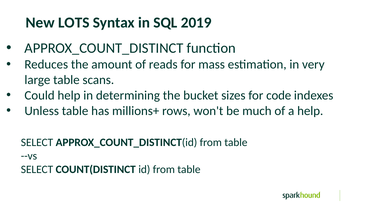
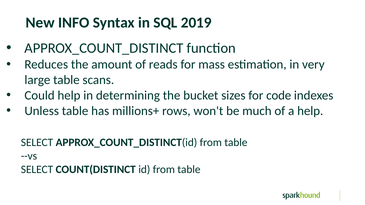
LOTS: LOTS -> INFO
